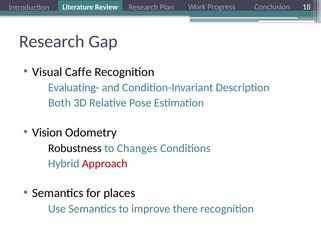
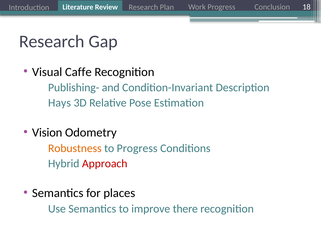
Evaluating-: Evaluating- -> Publishing-
Both: Both -> Hays
Robustness colour: black -> orange
to Changes: Changes -> Progress
